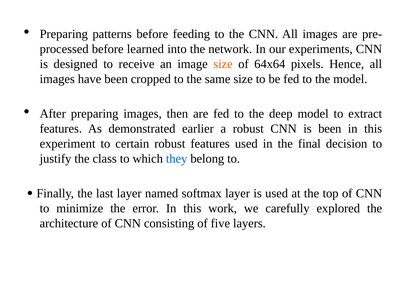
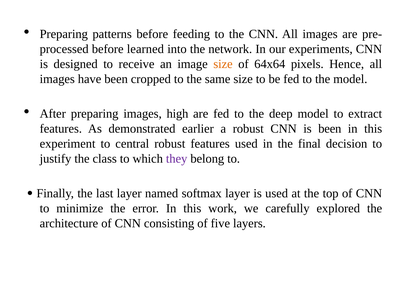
then: then -> high
certain: certain -> central
they colour: blue -> purple
